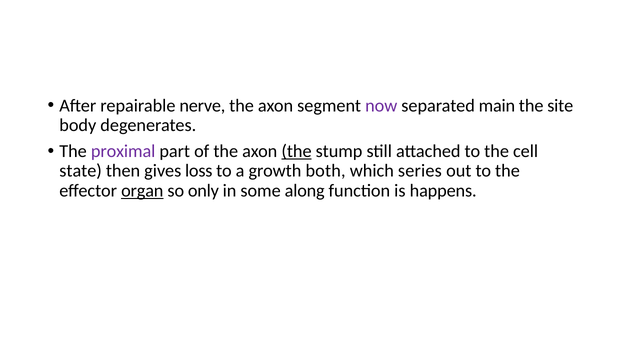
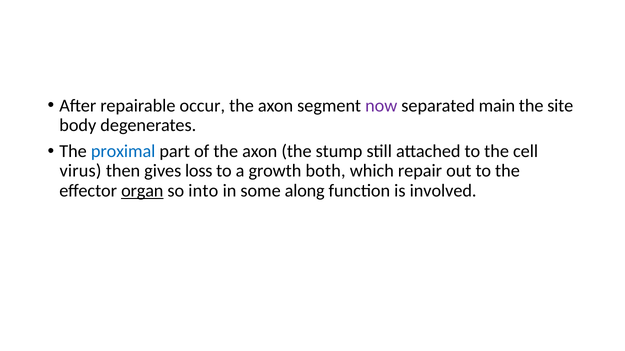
nerve: nerve -> occur
proximal colour: purple -> blue
the at (297, 152) underline: present -> none
state: state -> virus
series: series -> repair
only: only -> into
happens: happens -> involved
